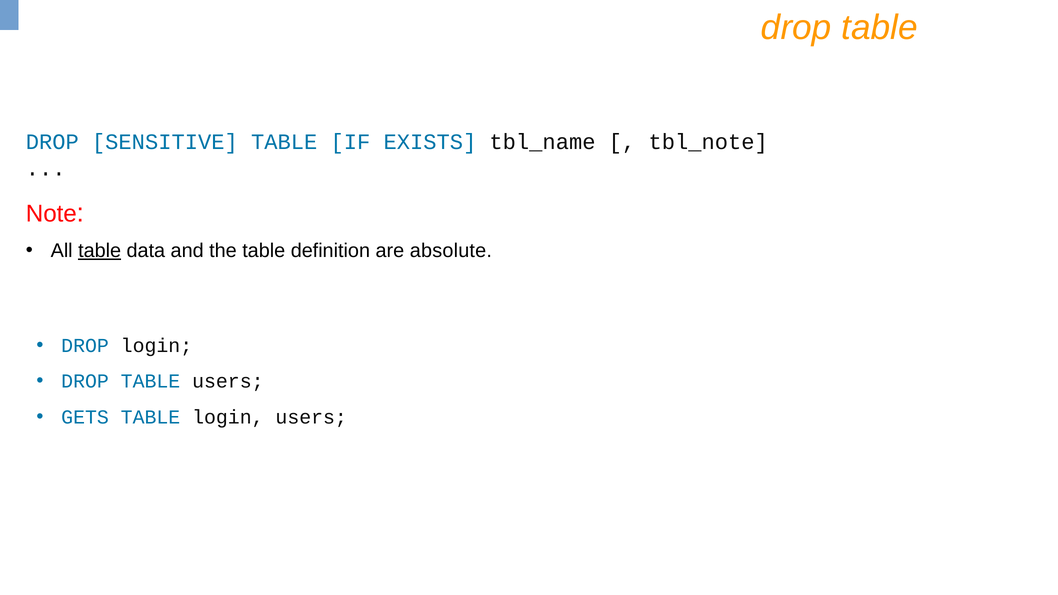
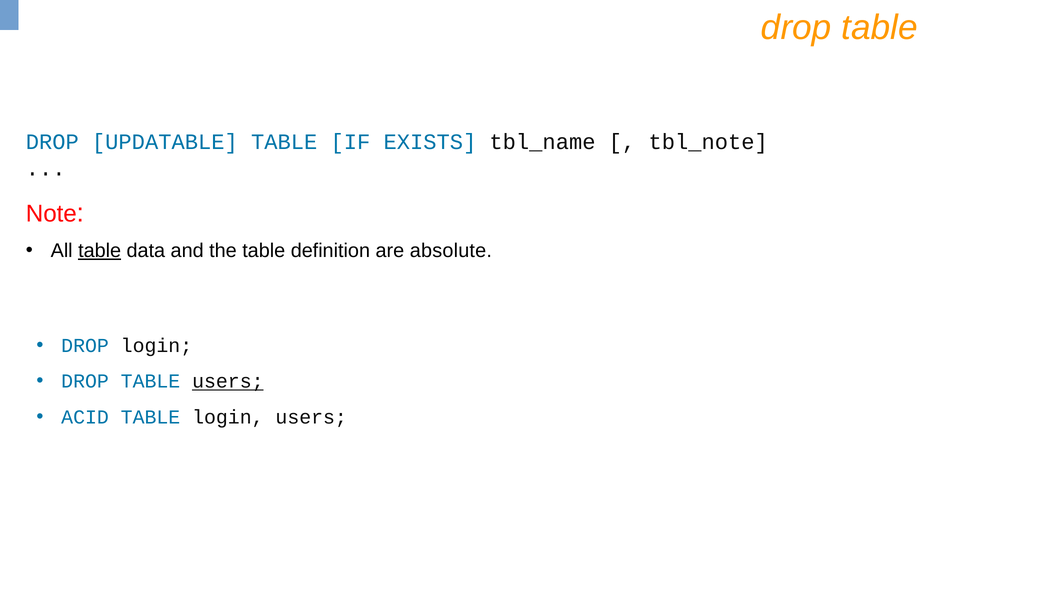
SENSITIVE: SENSITIVE -> UPDATABLE
users at (228, 381) underline: none -> present
GETS: GETS -> ACID
